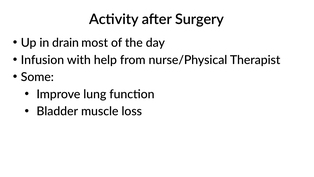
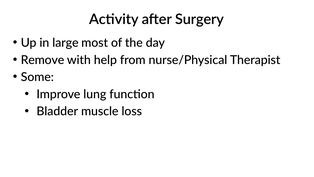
drain: drain -> large
Infusion: Infusion -> Remove
